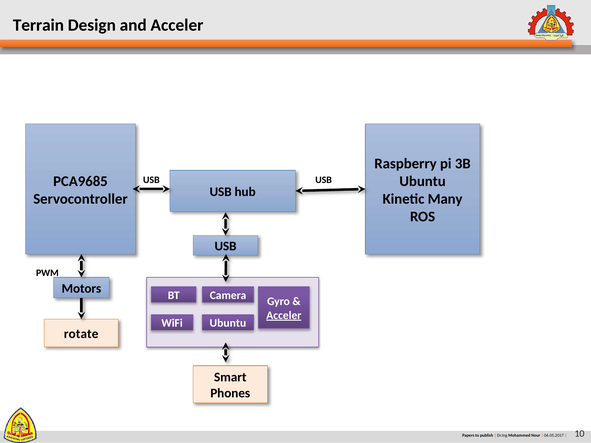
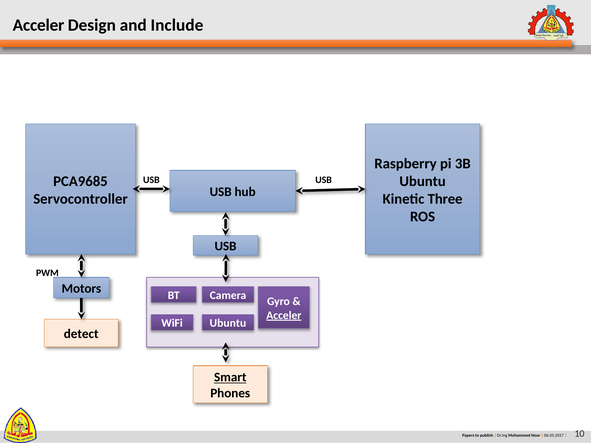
Terrain at (38, 25): Terrain -> Acceler
and Acceler: Acceler -> Include
Many: Many -> Three
rotate: rotate -> detect
Smart underline: none -> present
